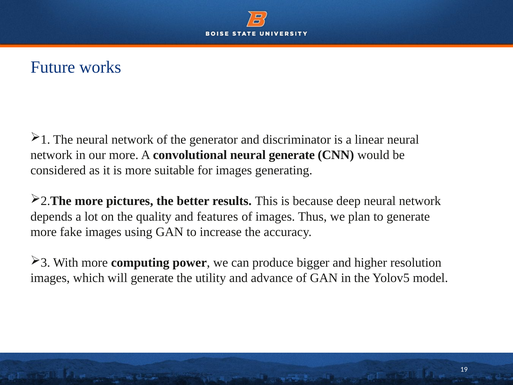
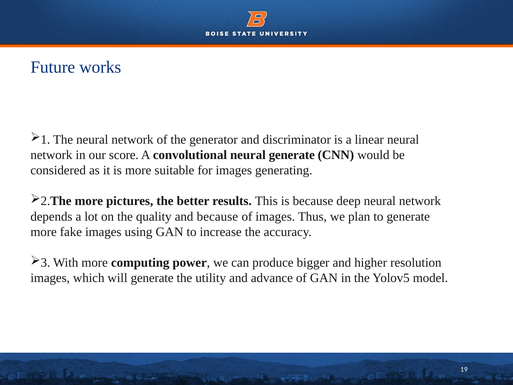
our more: more -> score
and features: features -> because
